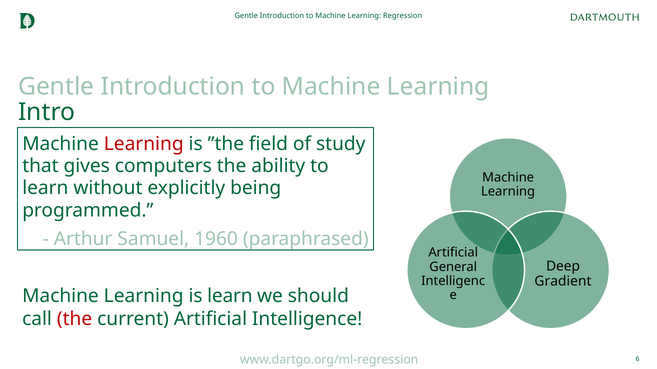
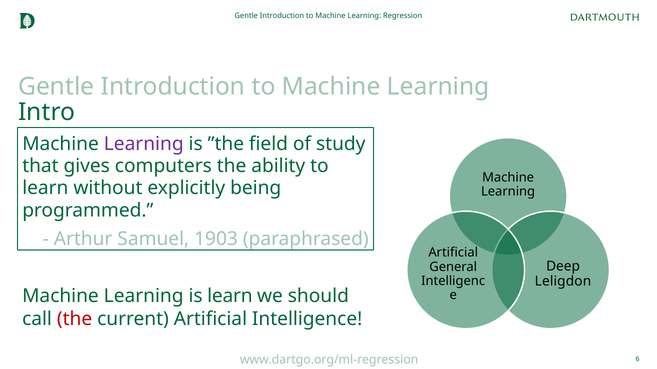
Learning at (144, 144) colour: red -> purple
1960: 1960 -> 1903
Gradient: Gradient -> Leligdon
